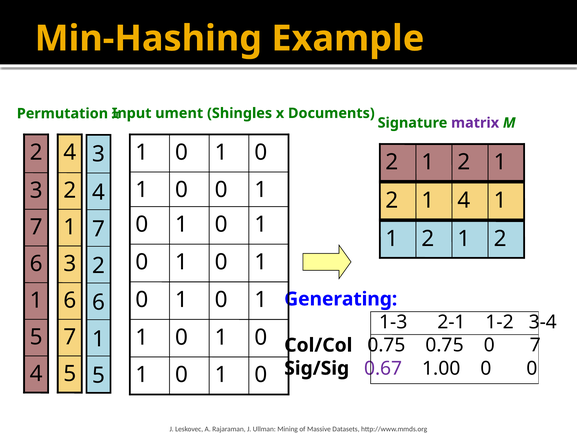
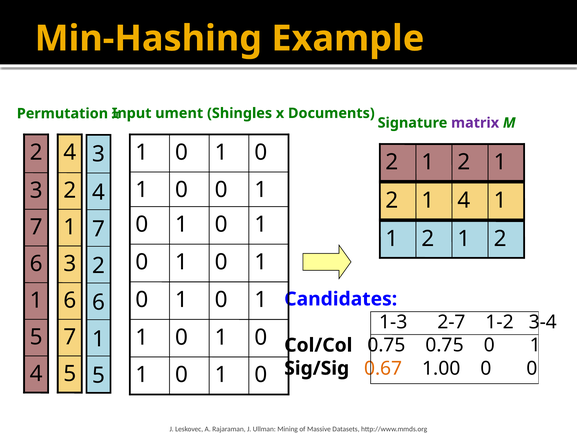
Generating: Generating -> Candidates
2-1: 2-1 -> 2-7
0.75 0 7: 7 -> 1
0.67 colour: purple -> orange
